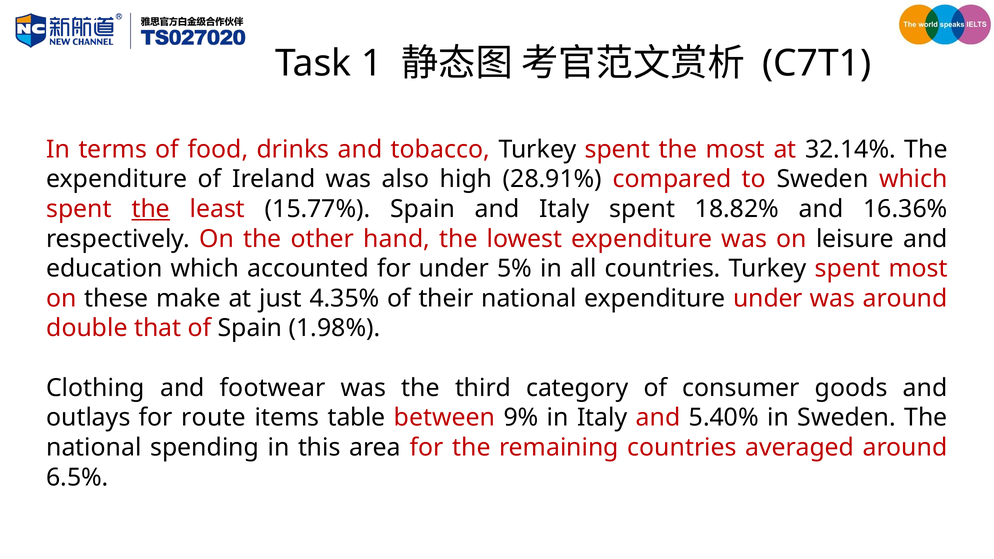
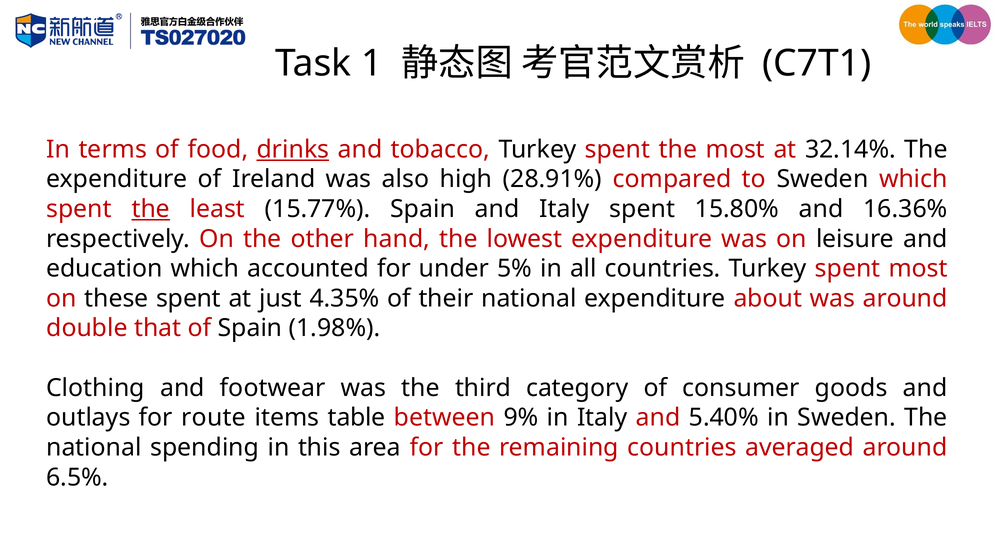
drinks underline: none -> present
18.82%: 18.82% -> 15.80%
these make: make -> spent
expenditure under: under -> about
